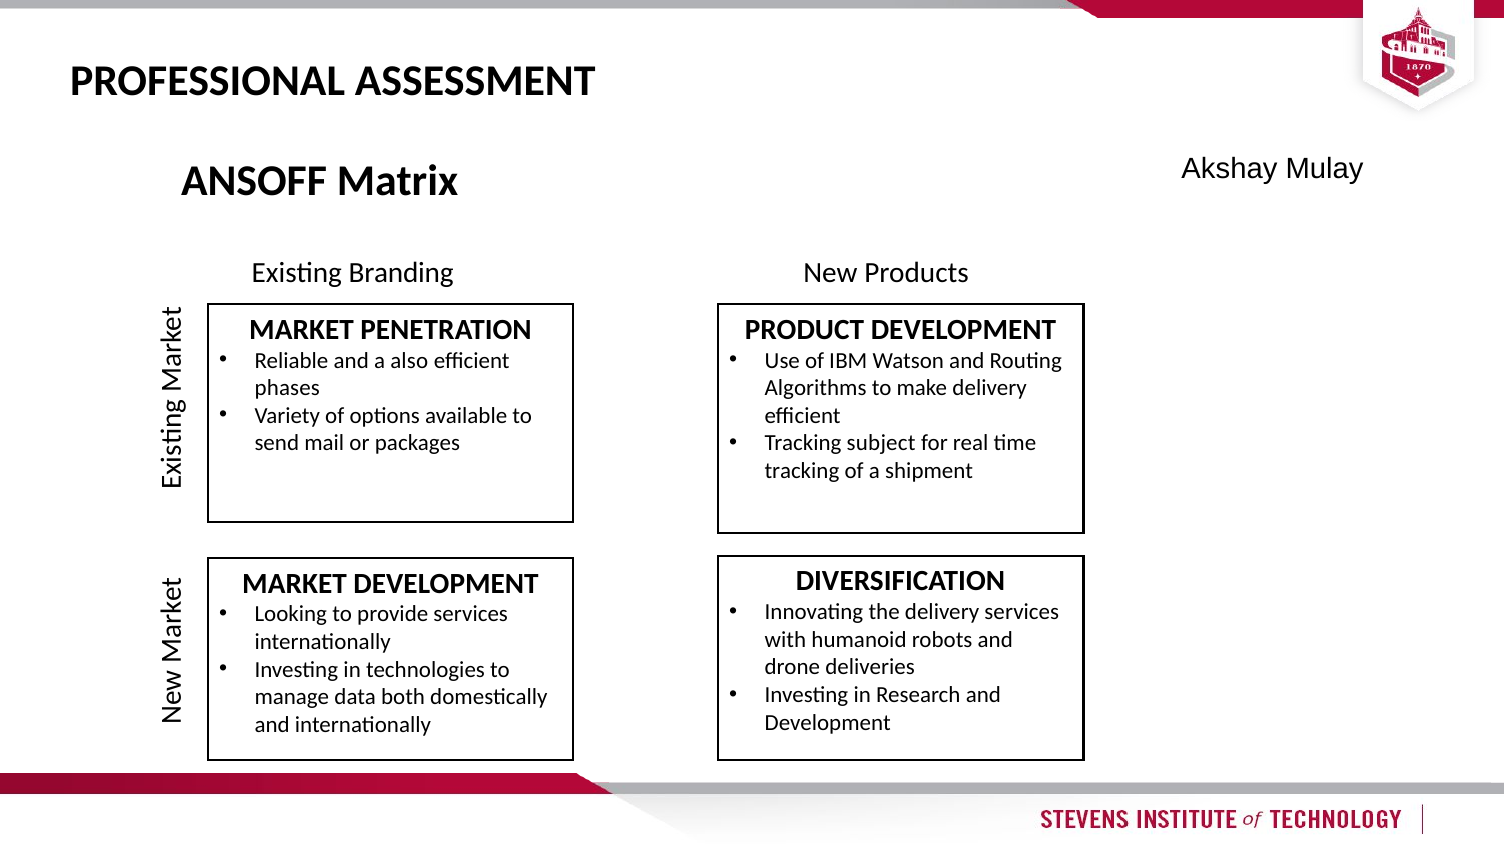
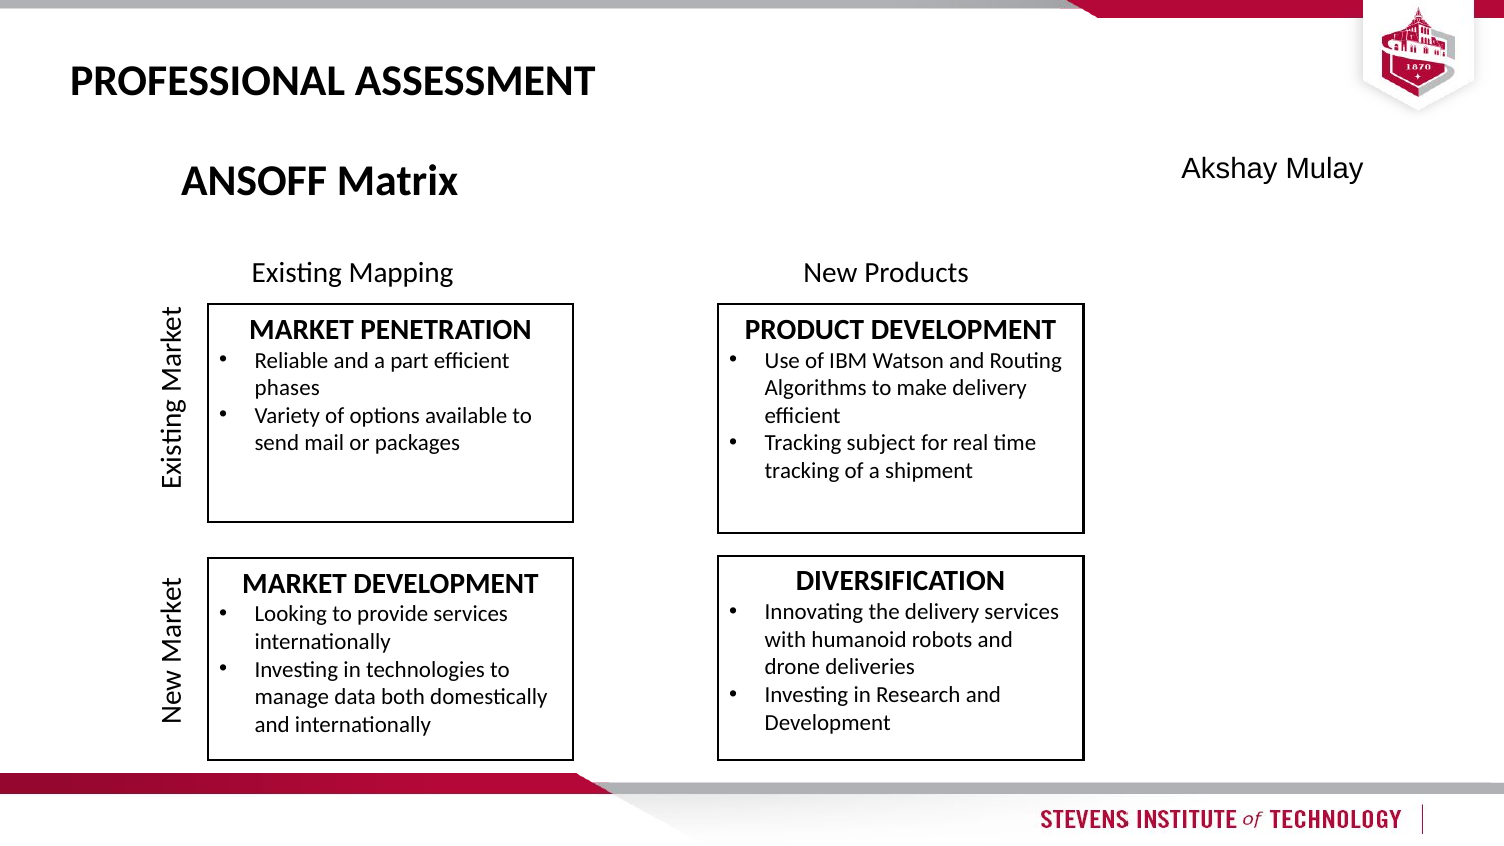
Branding: Branding -> Mapping
also: also -> part
